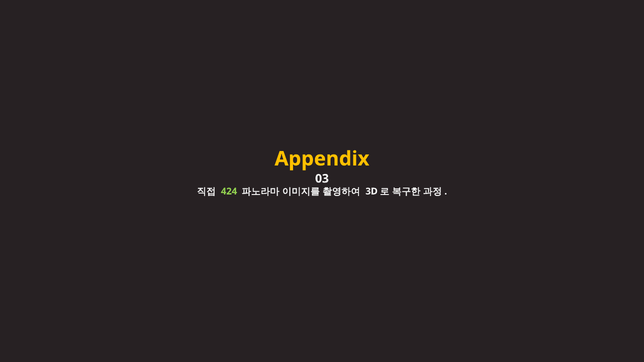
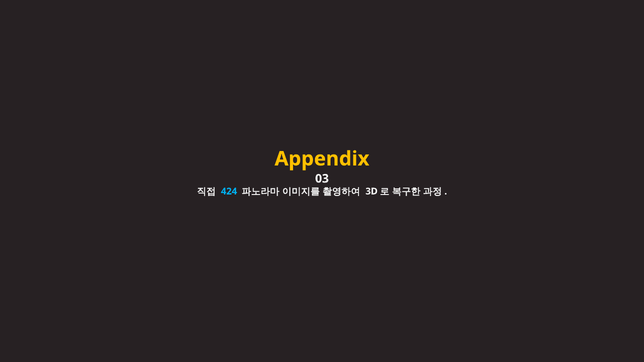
424 colour: light green -> light blue
